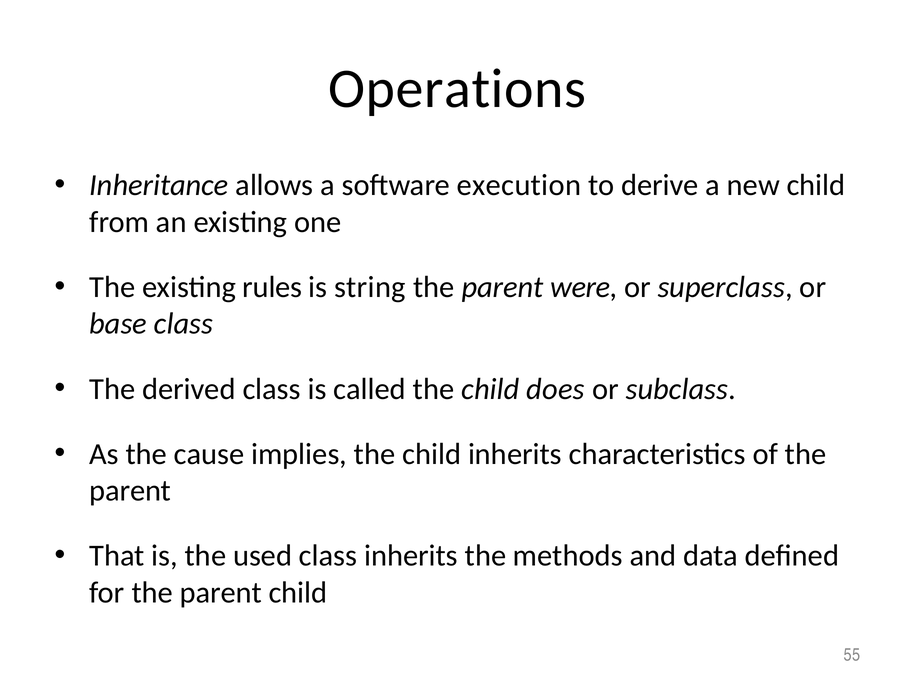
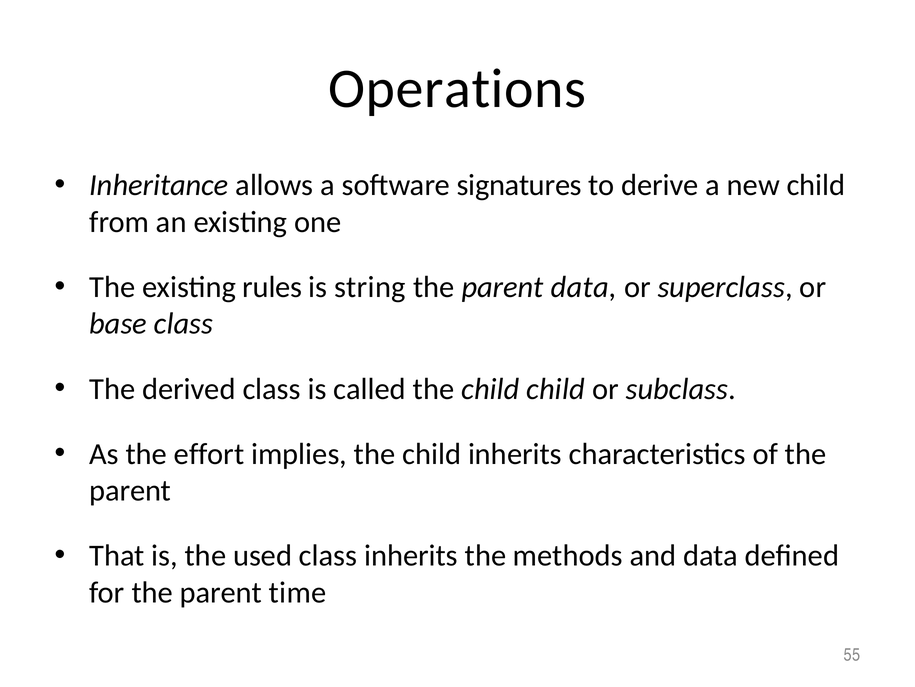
execution: execution -> signatures
parent were: were -> data
child does: does -> child
cause: cause -> effort
parent child: child -> time
